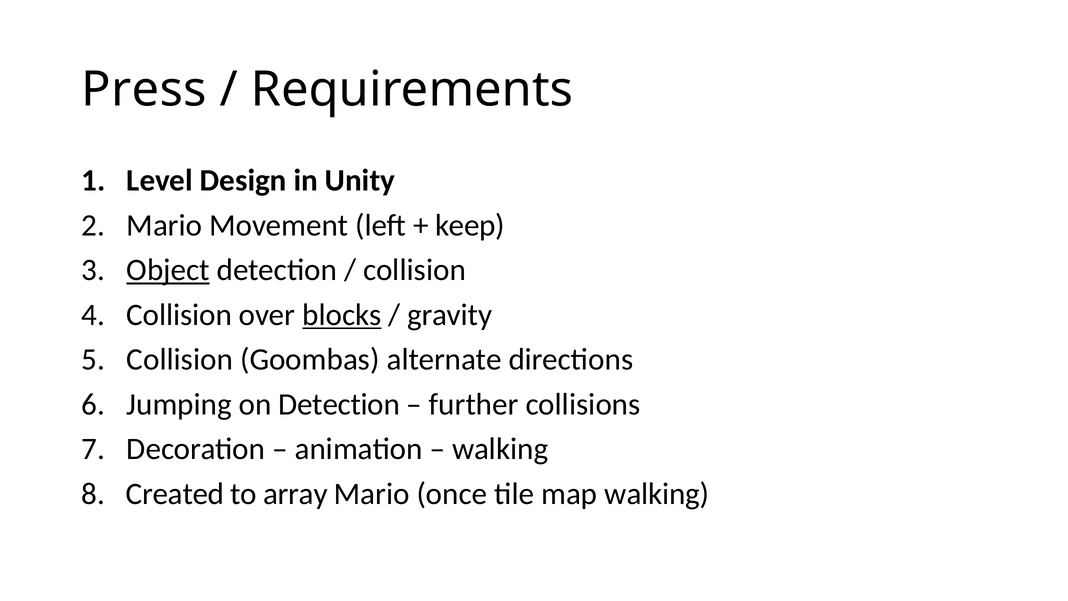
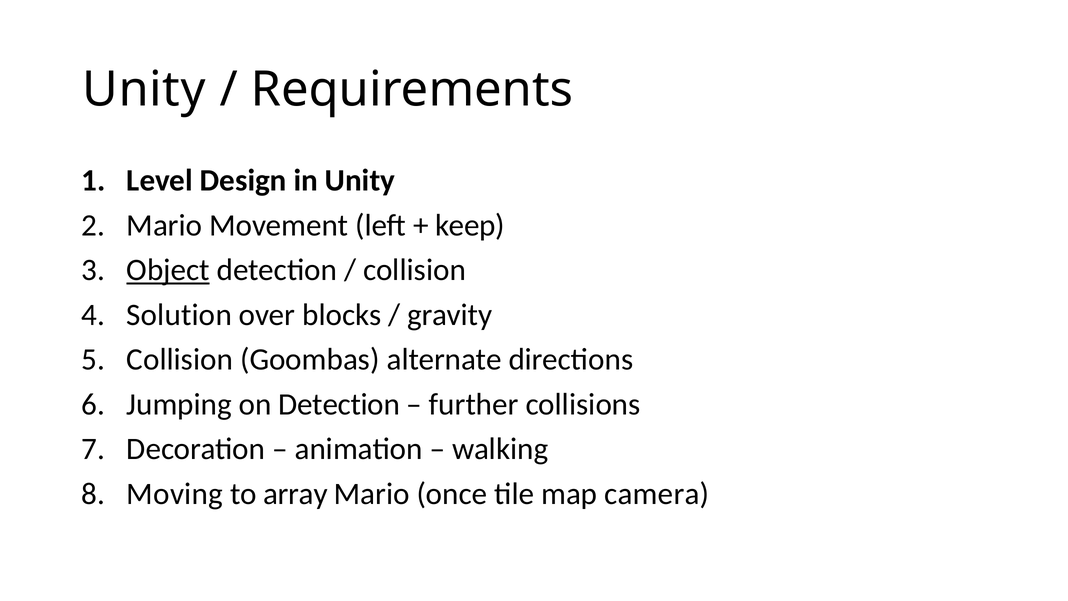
Press at (144, 90): Press -> Unity
Collision at (179, 315): Collision -> Solution
blocks underline: present -> none
Created: Created -> Moving
map walking: walking -> camera
